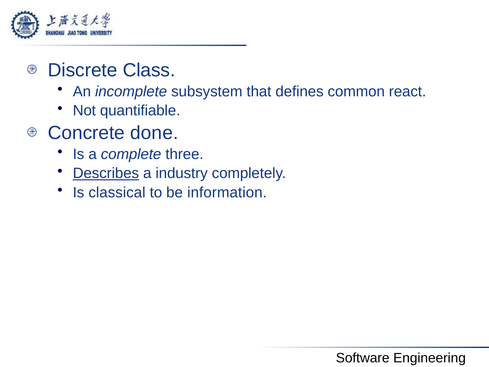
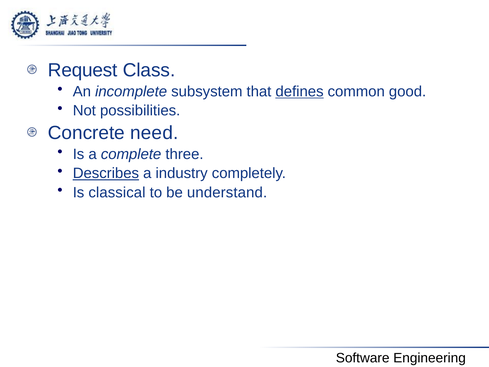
Discrete: Discrete -> Request
defines underline: none -> present
react: react -> good
quantifiable: quantifiable -> possibilities
done: done -> need
information: information -> understand
